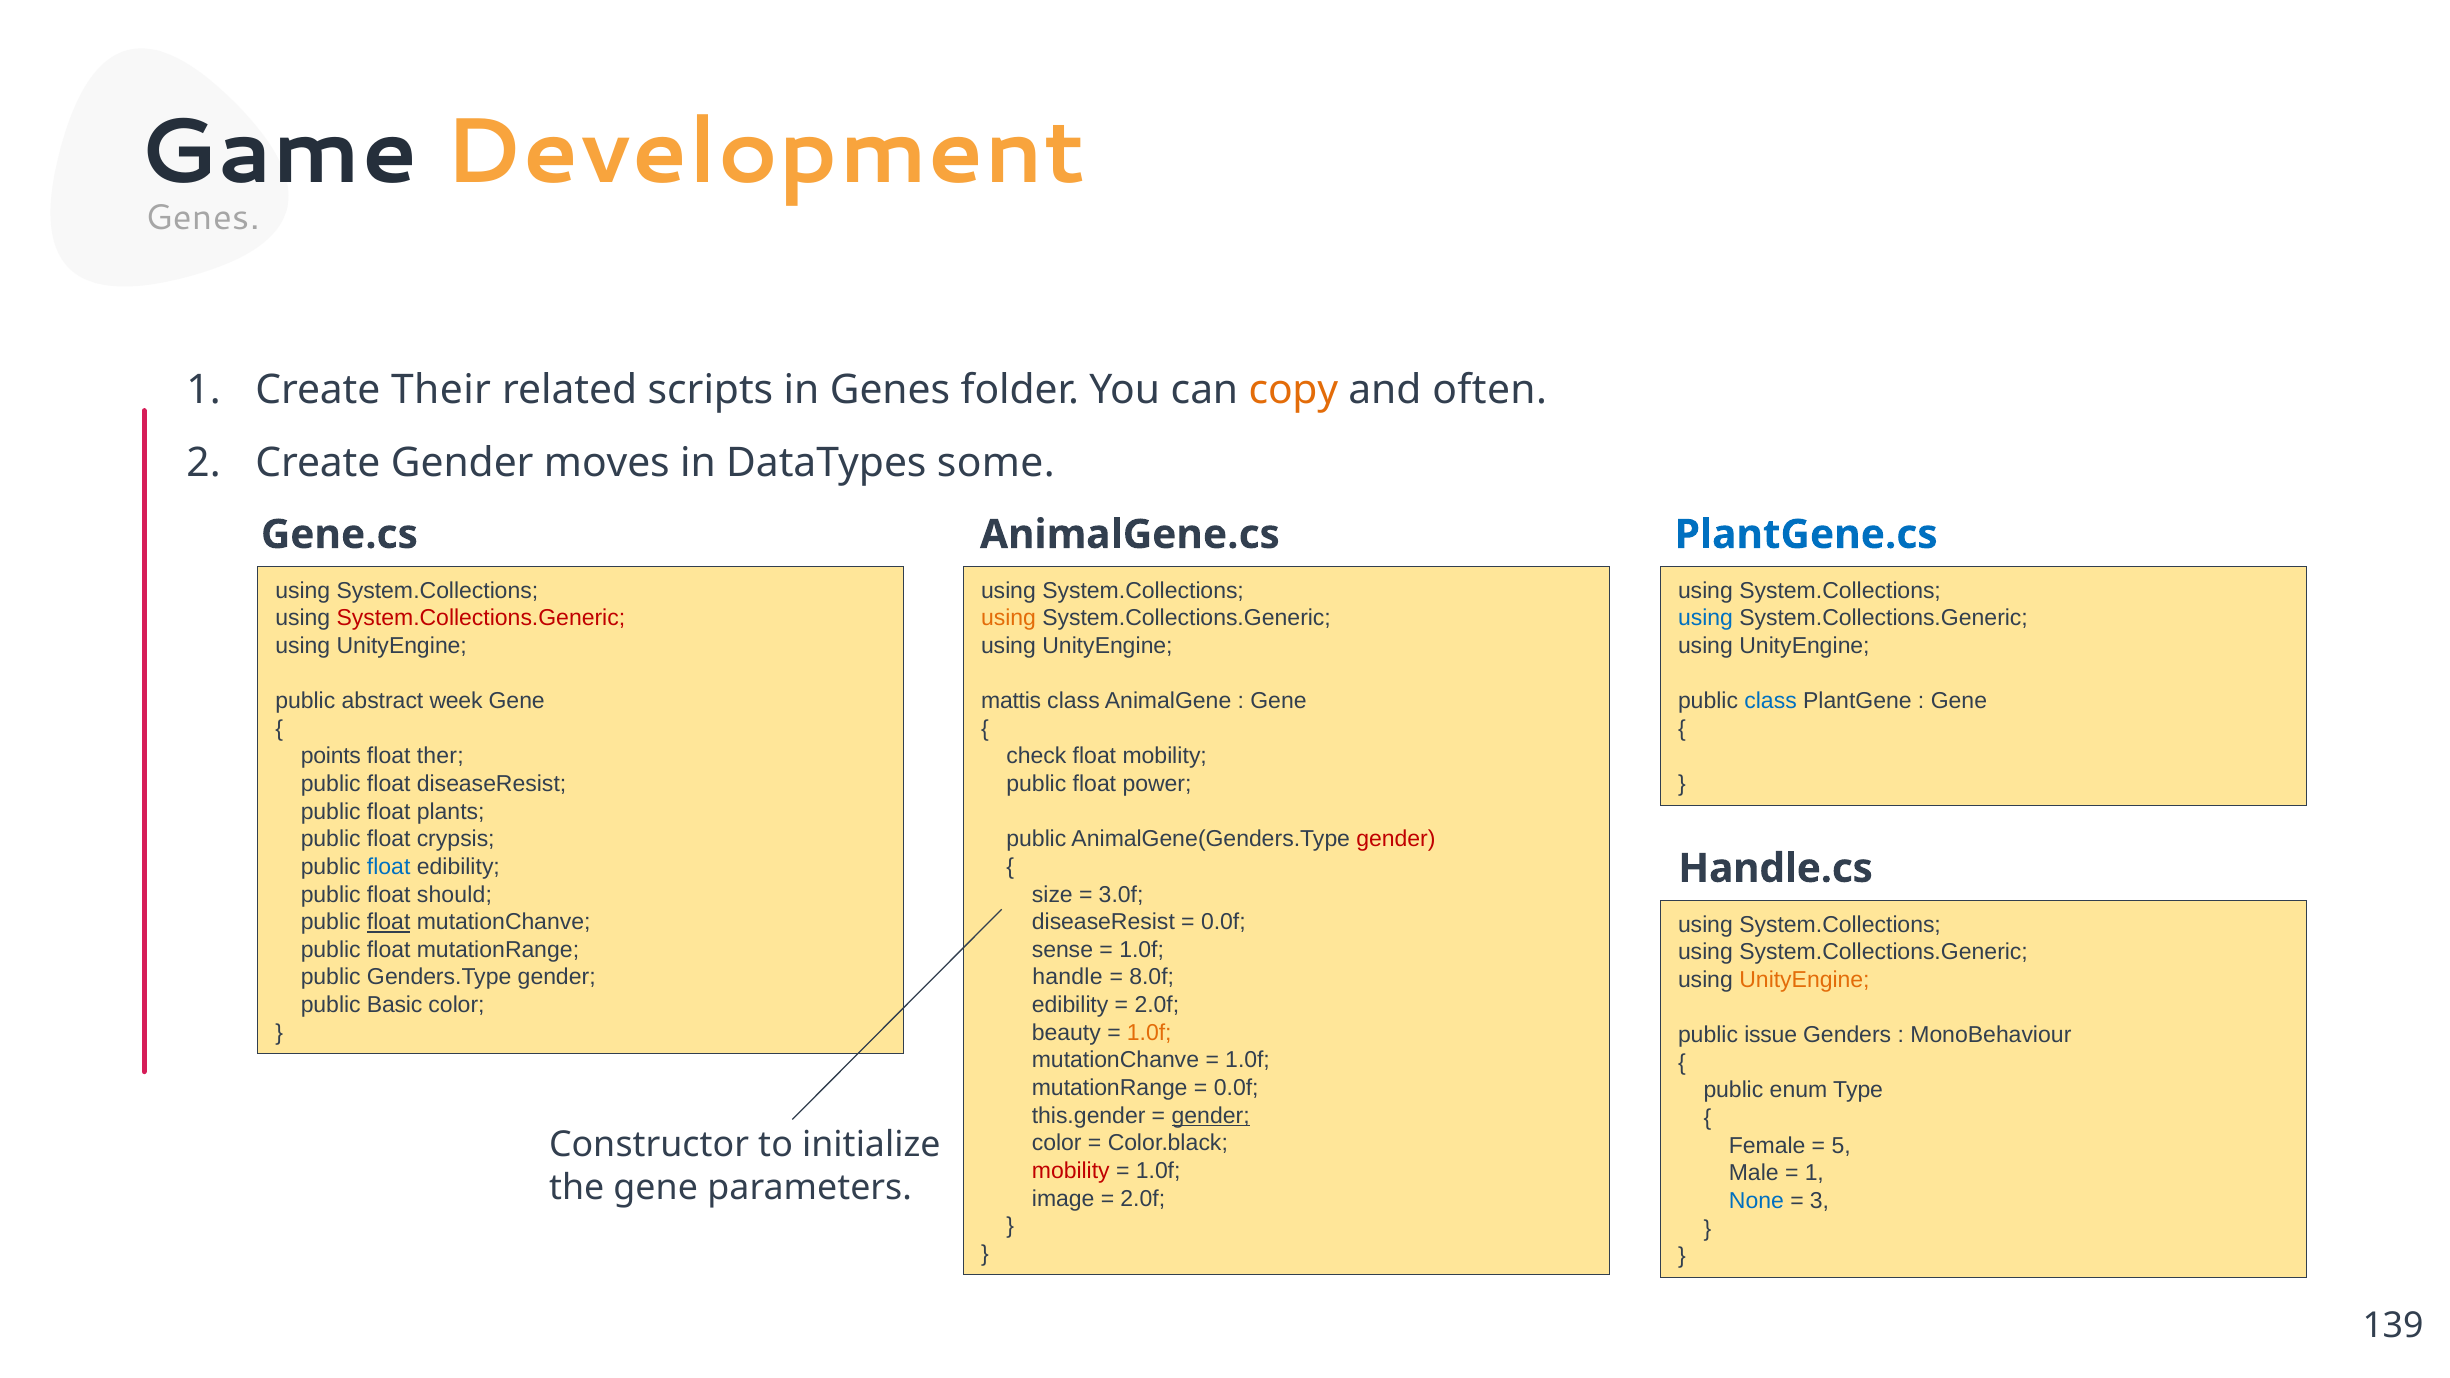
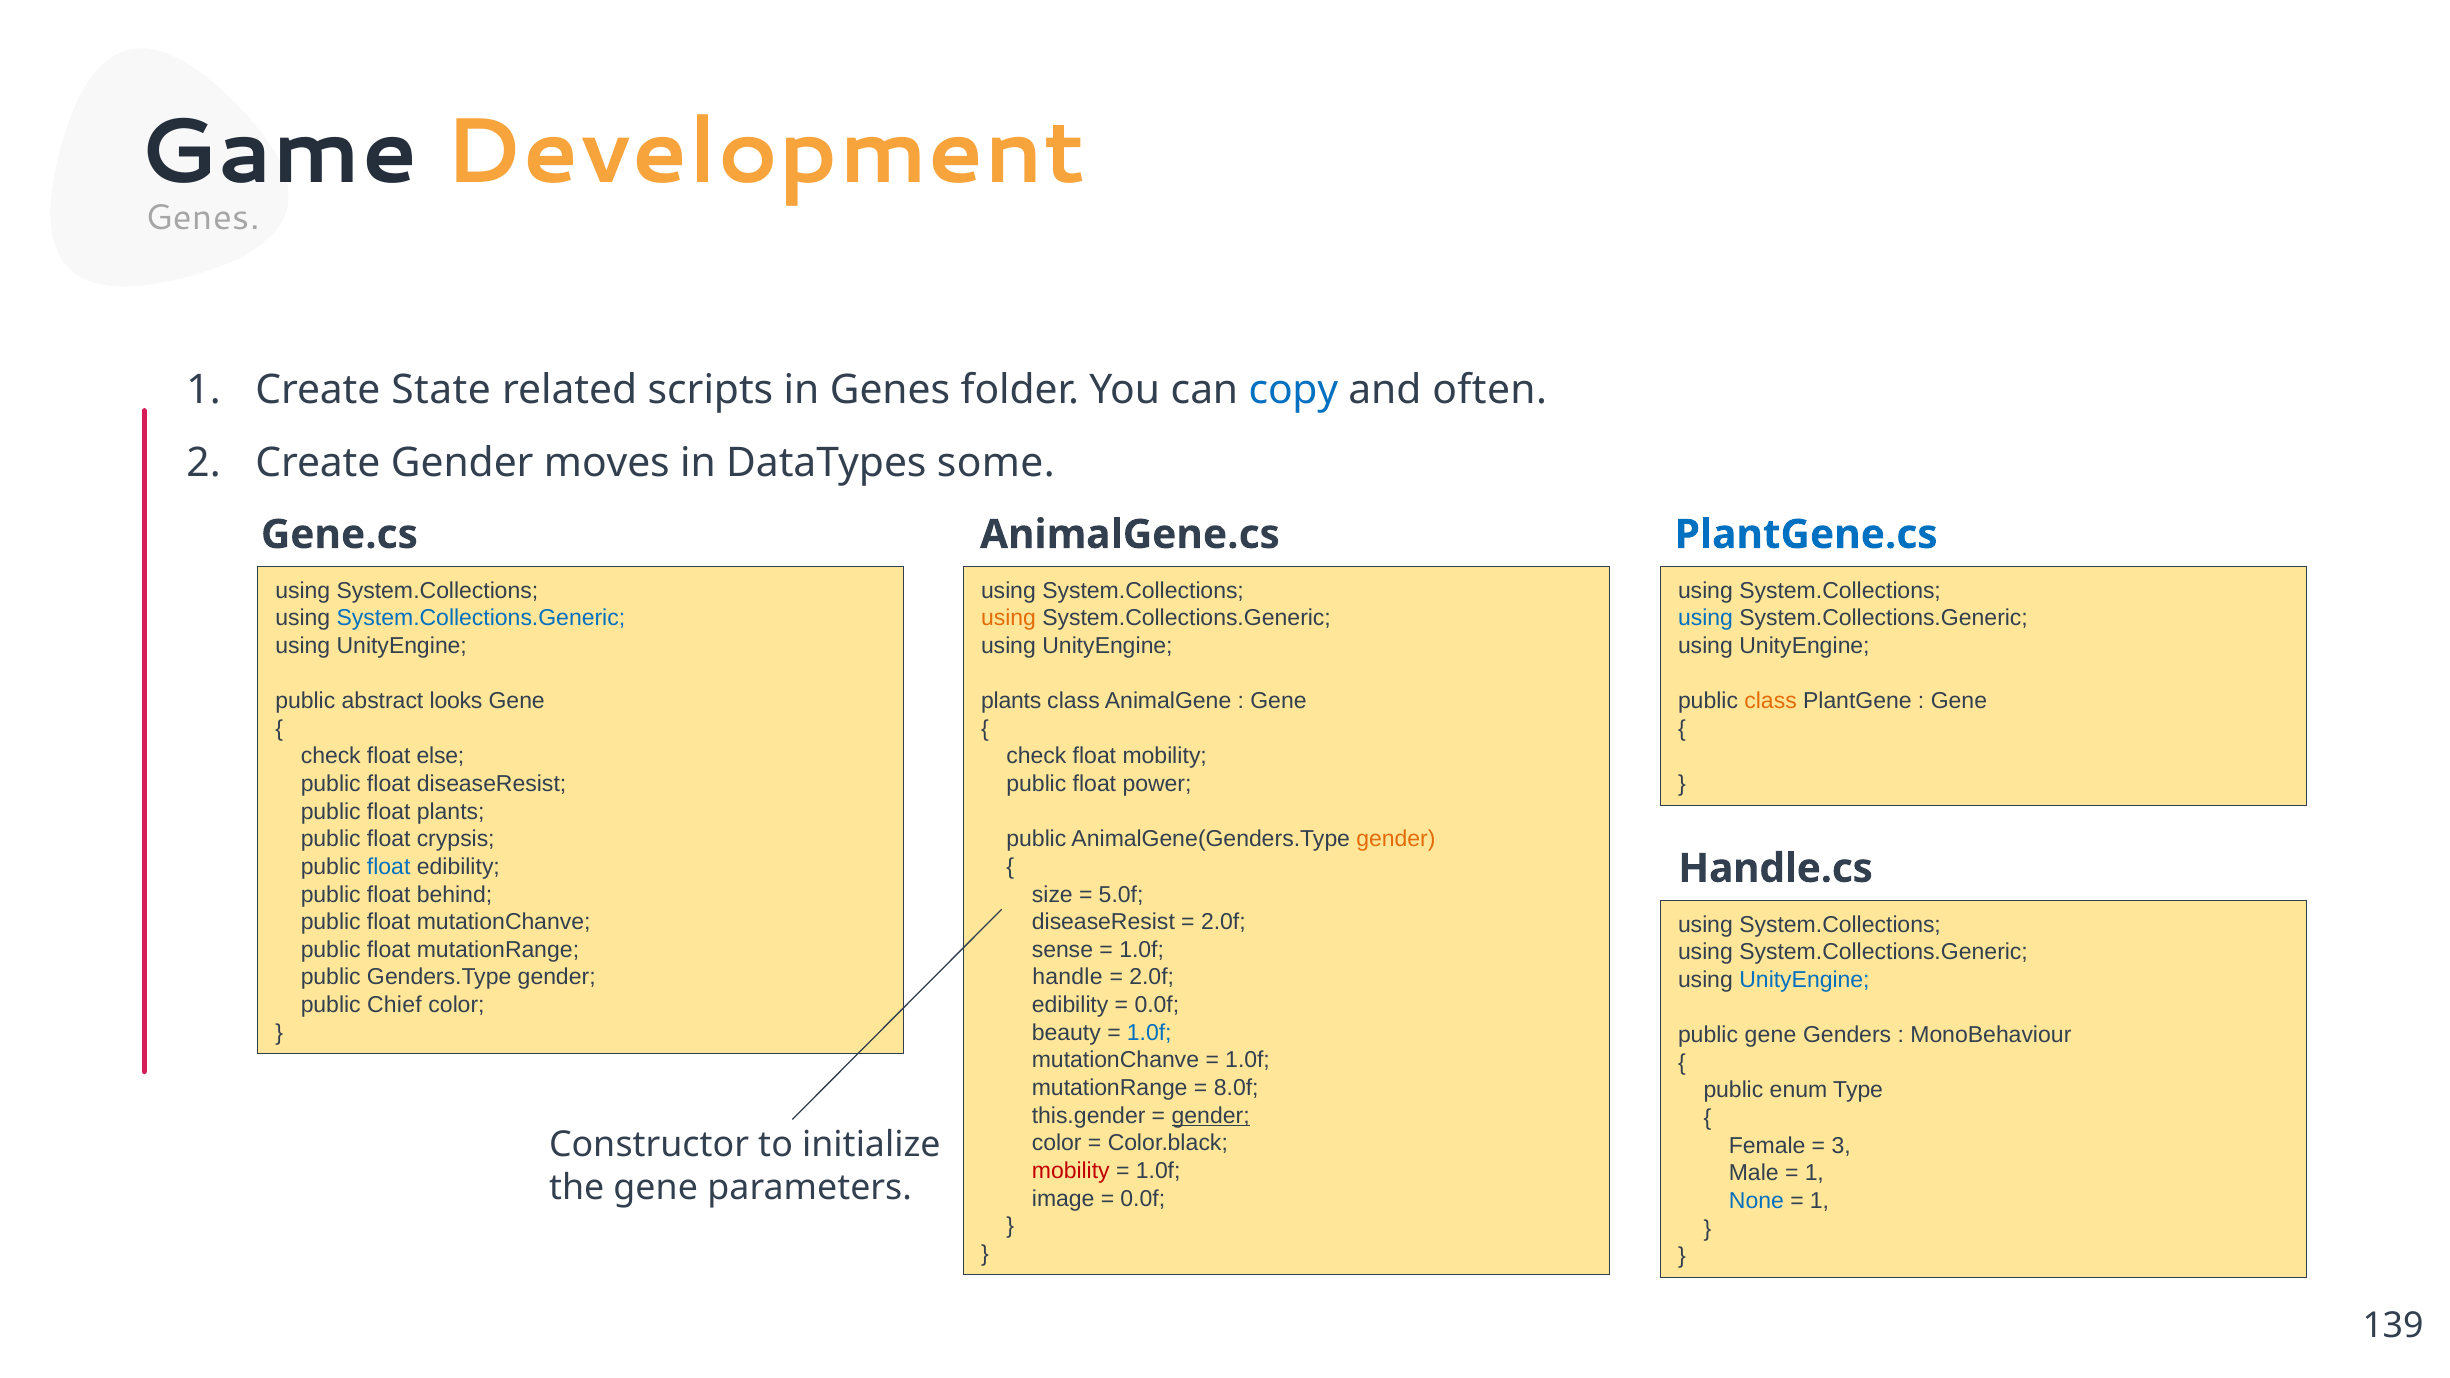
Their: Their -> State
copy colour: orange -> blue
System.Collections.Generic at (481, 618) colour: red -> blue
week: week -> looks
mattis at (1011, 701): mattis -> plants
class at (1771, 701) colour: blue -> orange
points at (331, 756): points -> check
ther: ther -> else
gender at (1396, 839) colour: red -> orange
should: should -> behind
3.0f: 3.0f -> 5.0f
float at (389, 922) underline: present -> none
0.0f at (1223, 922): 0.0f -> 2.0f
8.0f at (1152, 977): 8.0f -> 2.0f
UnityEngine at (1804, 980) colour: orange -> blue
Basic: Basic -> Chief
2.0f at (1157, 1005): 2.0f -> 0.0f
1.0f at (1149, 1033) colour: orange -> blue
public issue: issue -> gene
0.0f at (1236, 1088): 0.0f -> 8.0f
5: 5 -> 3
2.0f at (1143, 1199): 2.0f -> 0.0f
3 at (1819, 1201): 3 -> 1
